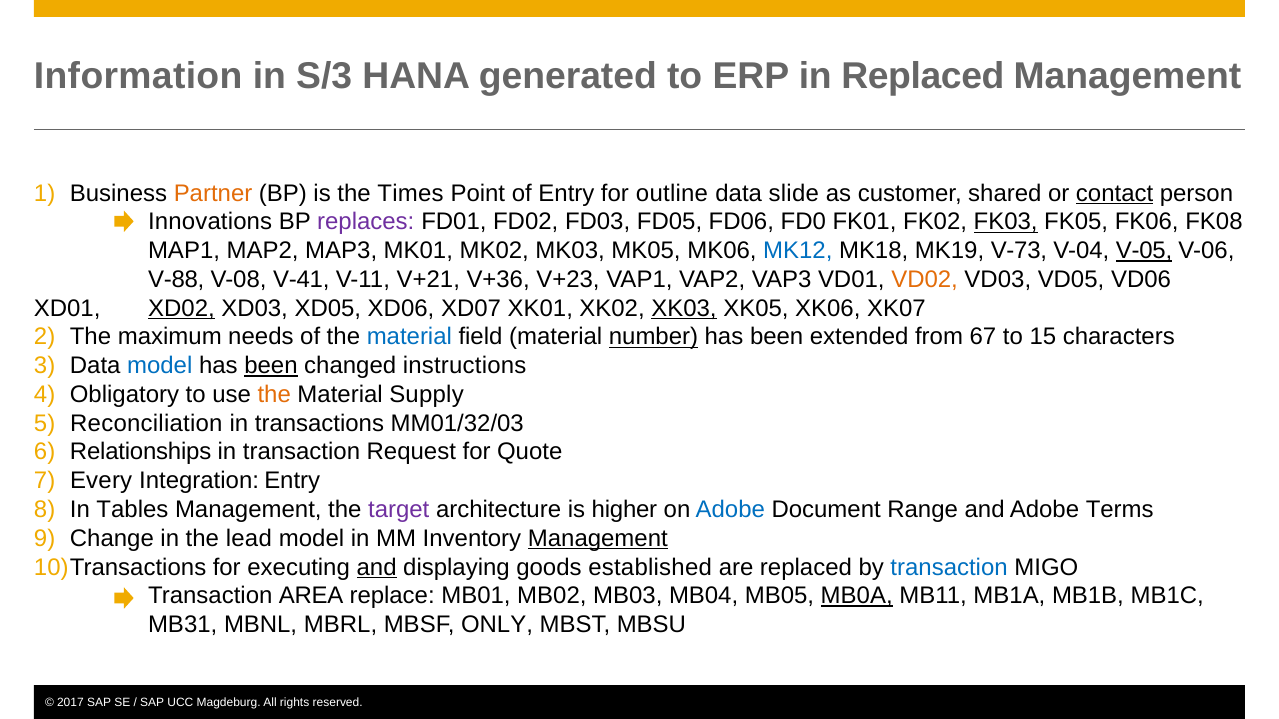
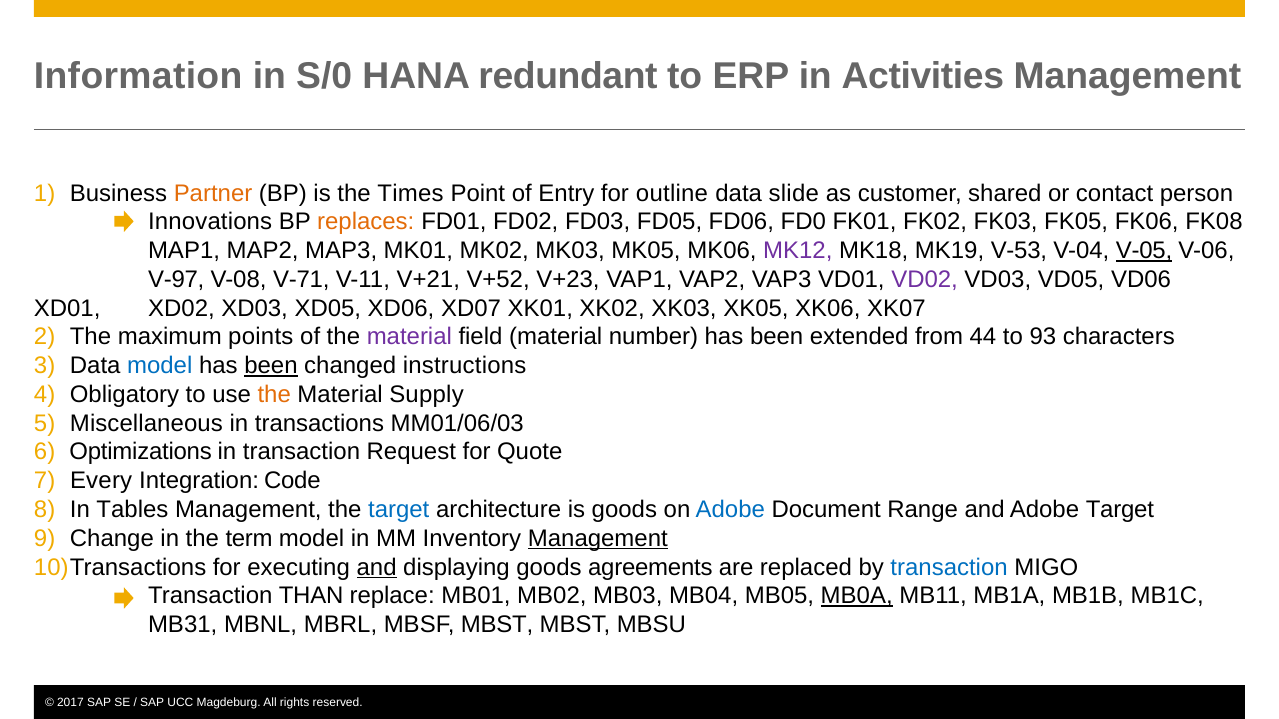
S/3: S/3 -> S/0
generated: generated -> redundant
in Replaced: Replaced -> Activities
contact underline: present -> none
replaces colour: purple -> orange
FK03 underline: present -> none
MK12 colour: blue -> purple
V-73: V-73 -> V-53
V-88: V-88 -> V-97
V-41: V-41 -> V-71
V+36: V+36 -> V+52
VD02 colour: orange -> purple
XD02 underline: present -> none
XK03 underline: present -> none
needs: needs -> points
material at (409, 337) colour: blue -> purple
number underline: present -> none
67: 67 -> 44
15: 15 -> 93
Reconciliation: Reconciliation -> Miscellaneous
MM01/32/03: MM01/32/03 -> MM01/06/03
Relationships: Relationships -> Optimizations
Integration Entry: Entry -> Code
target at (399, 510) colour: purple -> blue
is higher: higher -> goods
Adobe Terms: Terms -> Target
lead: lead -> term
established: established -> agreements
AREA: AREA -> THAN
MBSF ONLY: ONLY -> MBST
